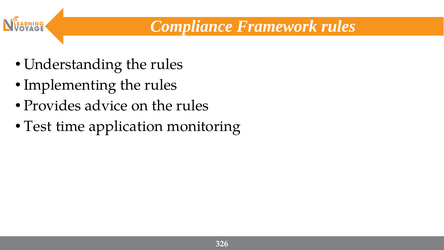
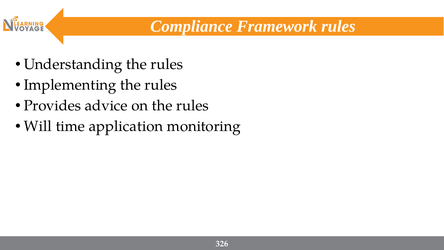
Test: Test -> Will
